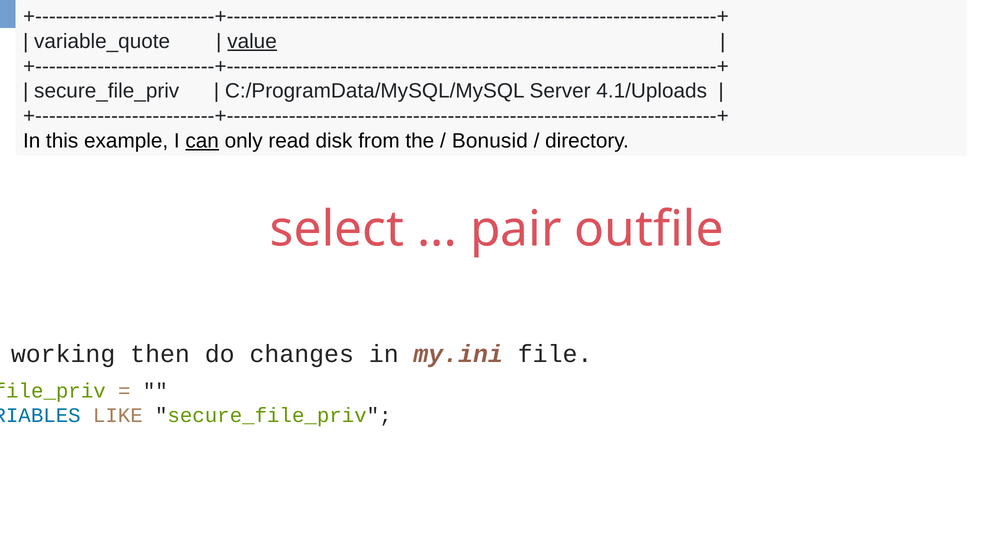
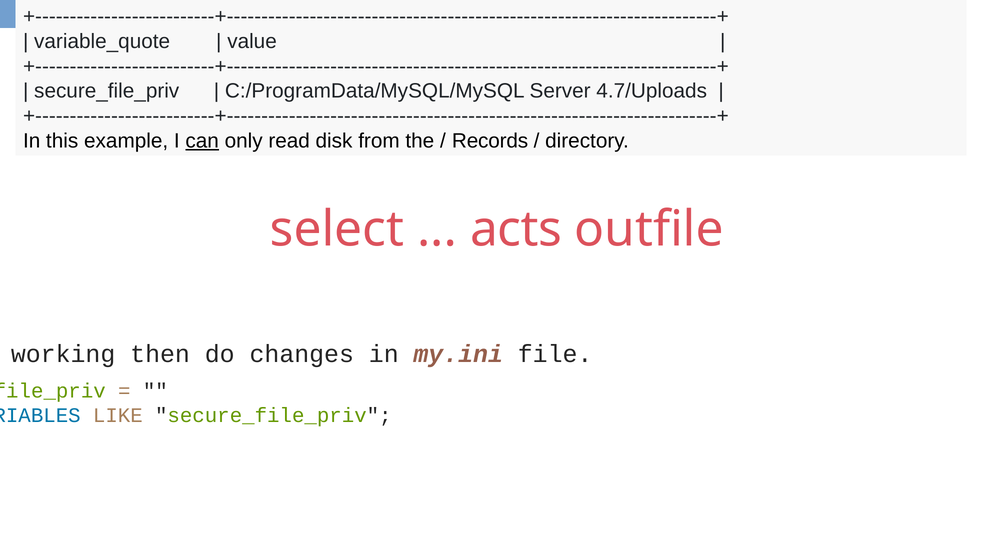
value underline: present -> none
4.1/Uploads: 4.1/Uploads -> 4.7/Uploads
Bonusid: Bonusid -> Records
pair: pair -> acts
